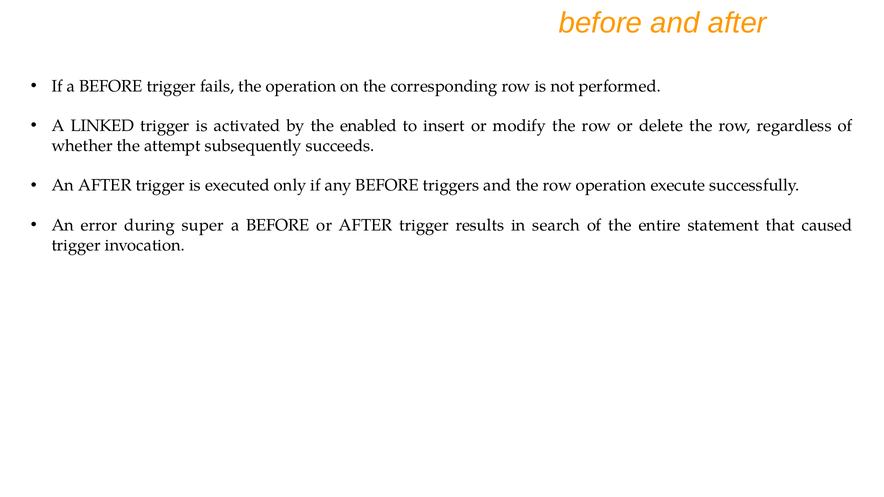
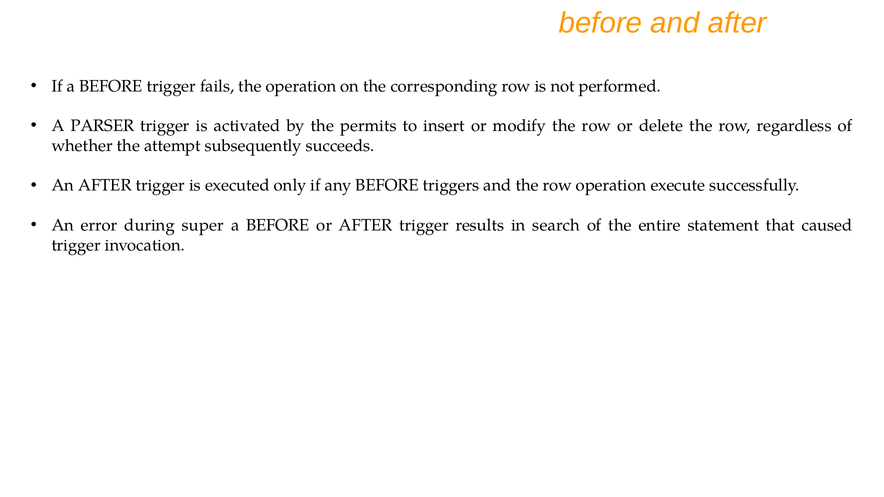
LINKED: LINKED -> PARSER
enabled: enabled -> permits
